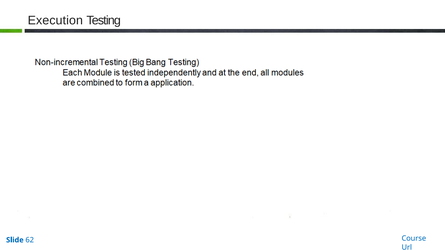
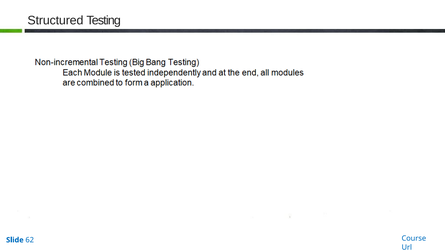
Execution: Execution -> Structured
